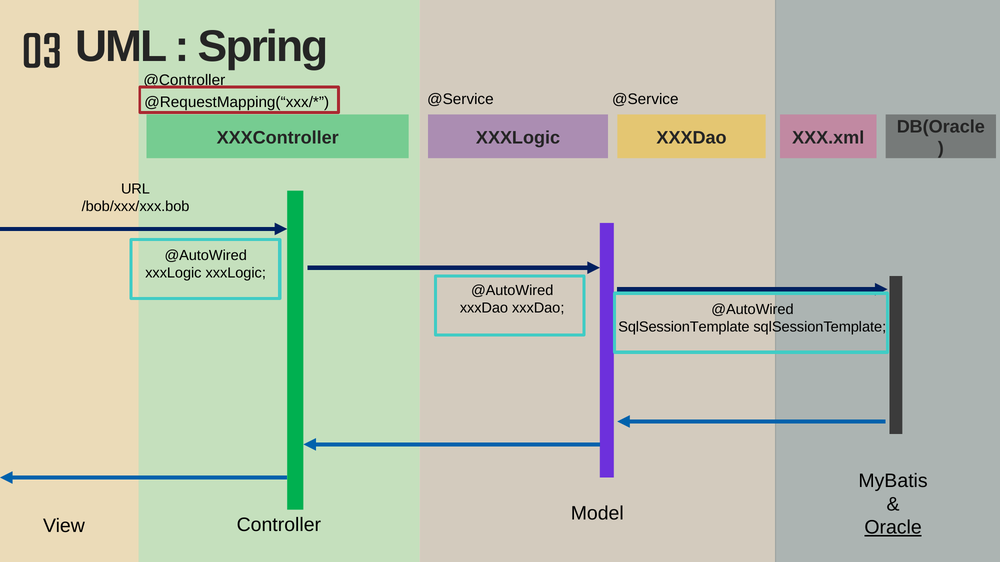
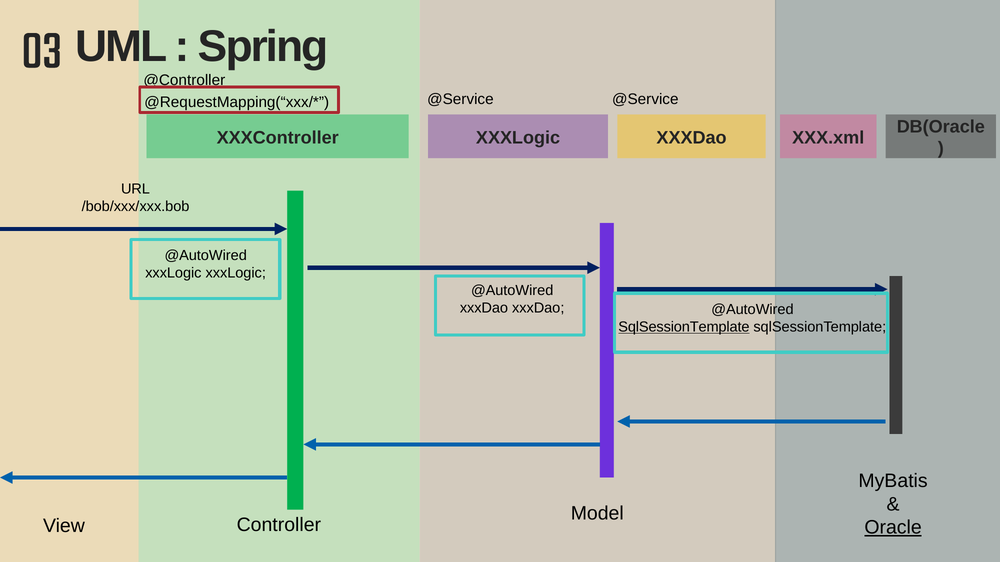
SqlSessionTemplate at (684, 327) underline: none -> present
